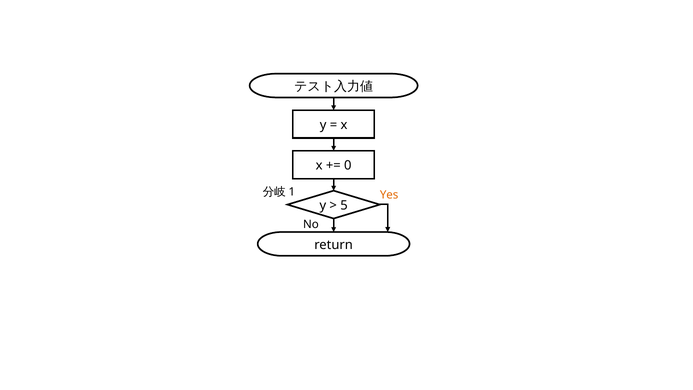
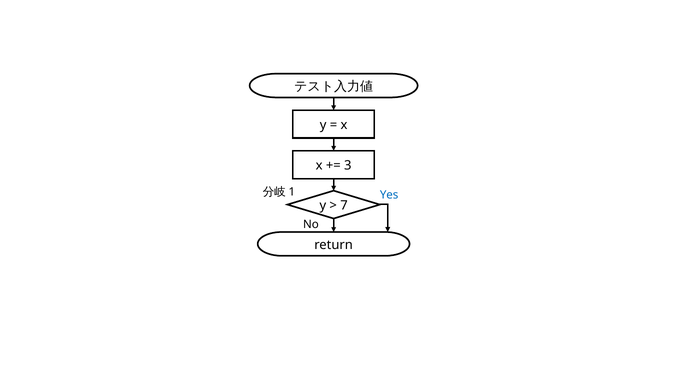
0: 0 -> 3
Yes colour: orange -> blue
5: 5 -> 7
